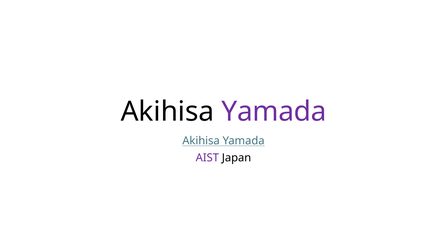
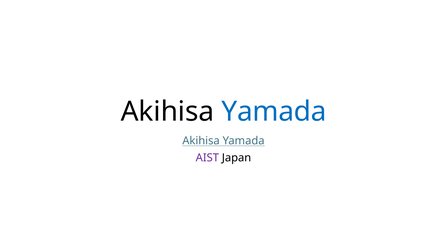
Yamada at (274, 112) colour: purple -> blue
